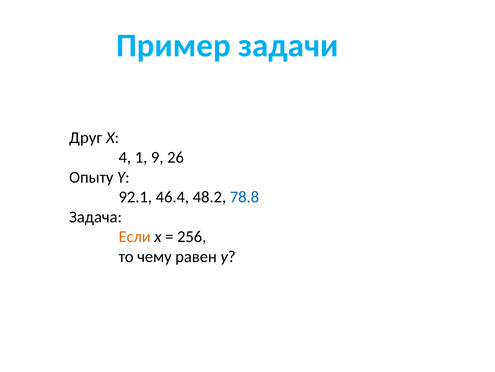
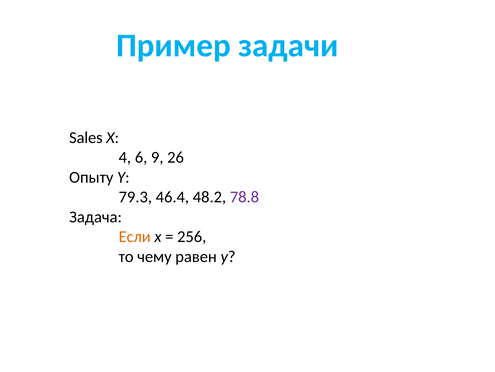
Друг: Друг -> Sales
1: 1 -> 6
92.1: 92.1 -> 79.3
78.8 colour: blue -> purple
